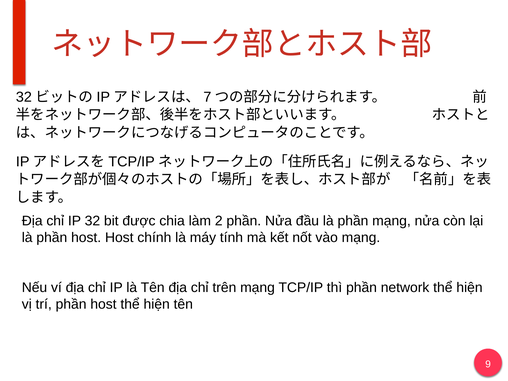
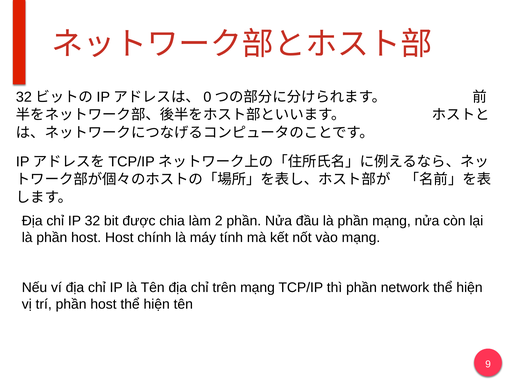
7: 7 -> 0
